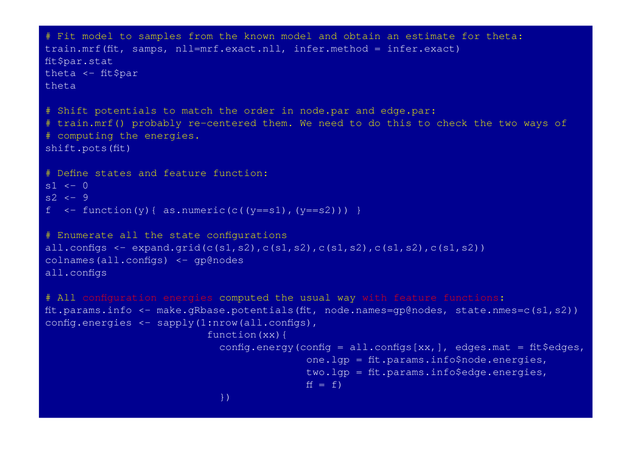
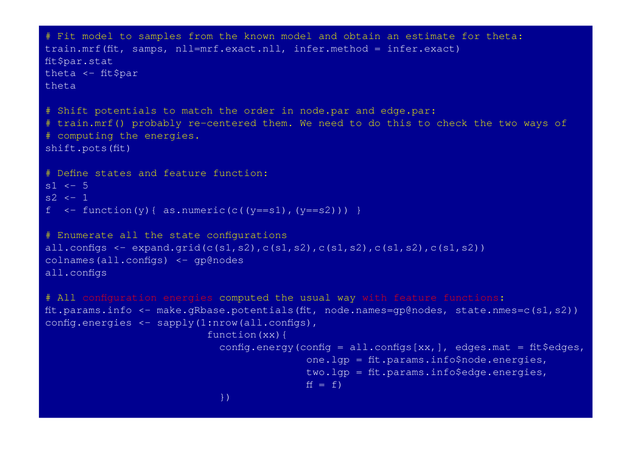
0: 0 -> 5
9: 9 -> 1
